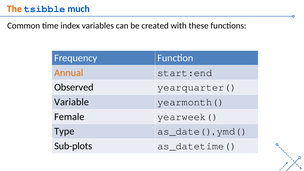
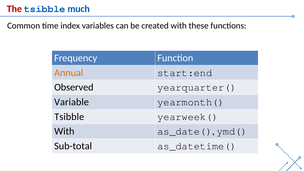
The colour: orange -> red
Female at (69, 117): Female -> Tsibble
Type at (64, 131): Type -> With
Sub-plots: Sub-plots -> Sub-total
